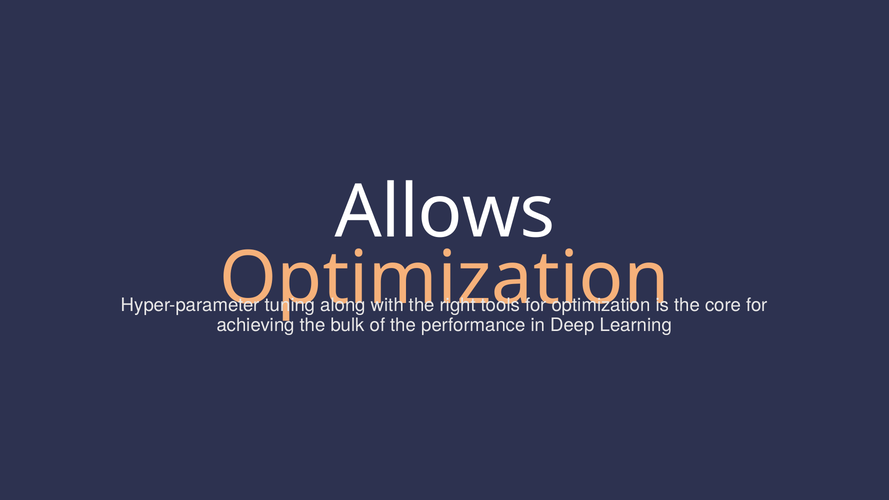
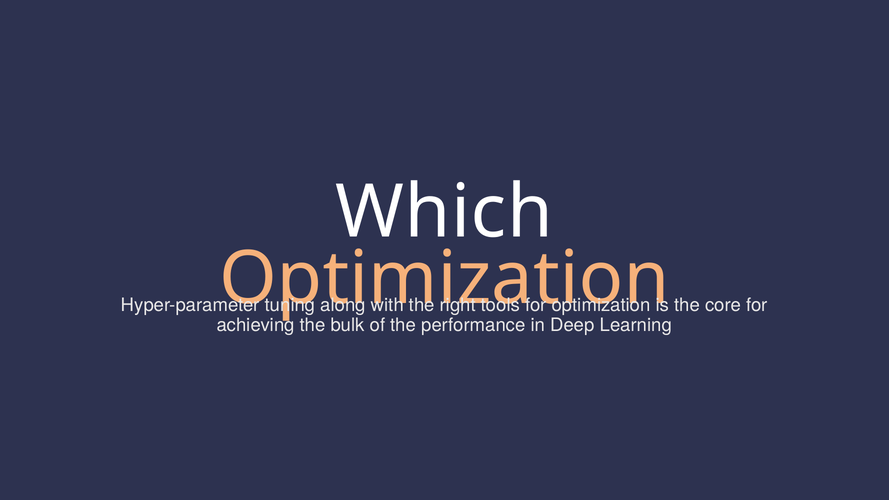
Allows: Allows -> Which
